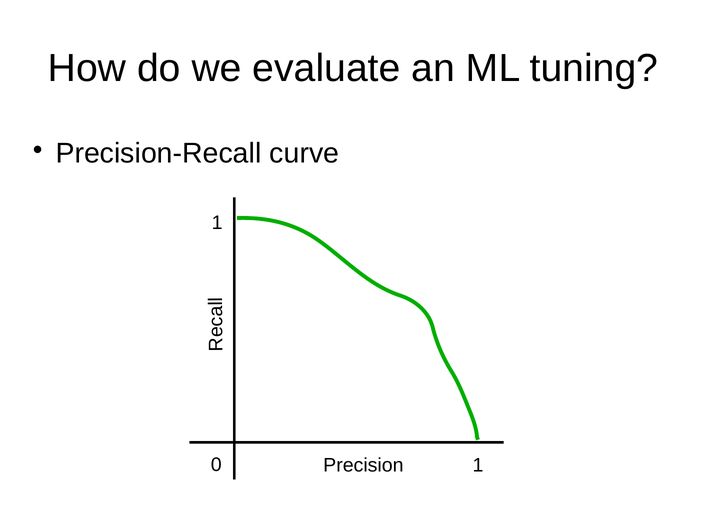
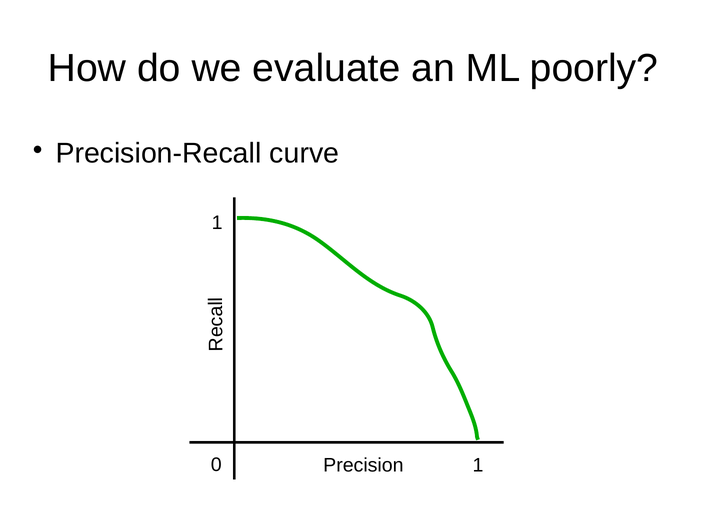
tuning: tuning -> poorly
